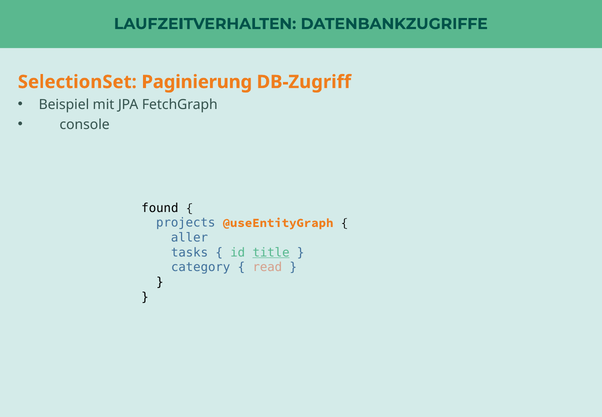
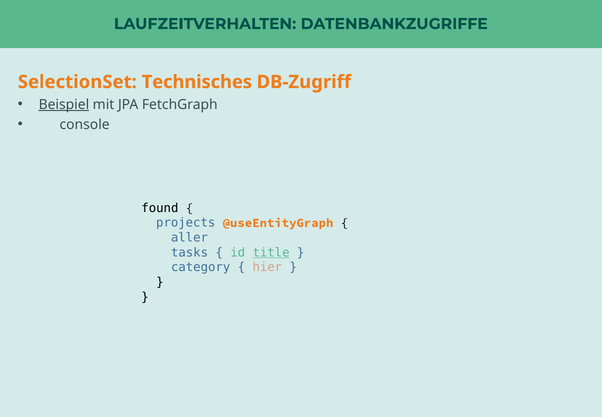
Paginierung: Paginierung -> Technisches
Beispiel underline: none -> present
read: read -> hier
